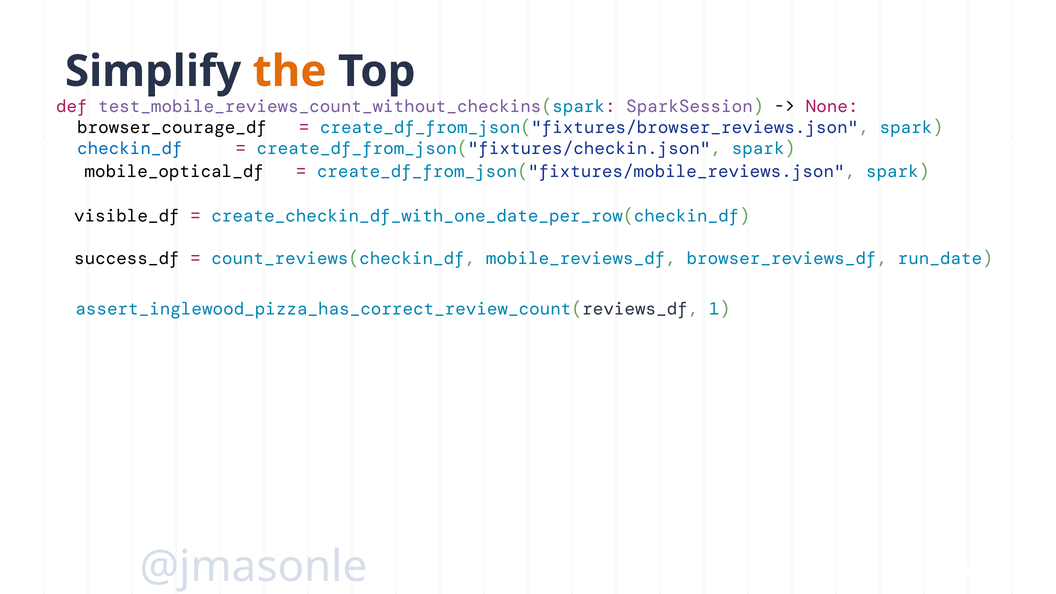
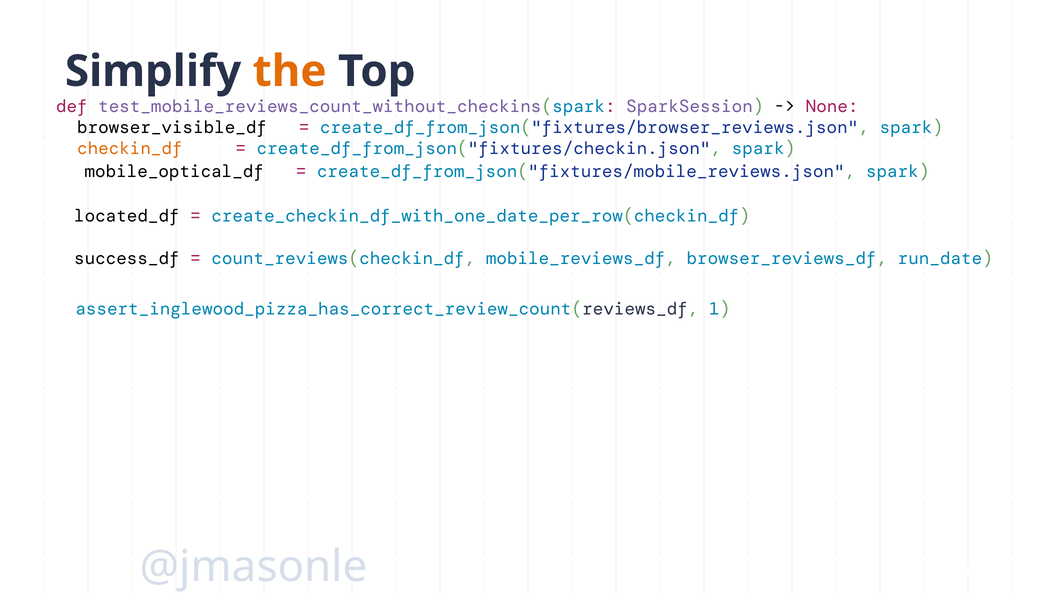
browser_courage_df: browser_courage_df -> browser_visible_df
checkin_df colour: blue -> orange
visible_df: visible_df -> located_df
